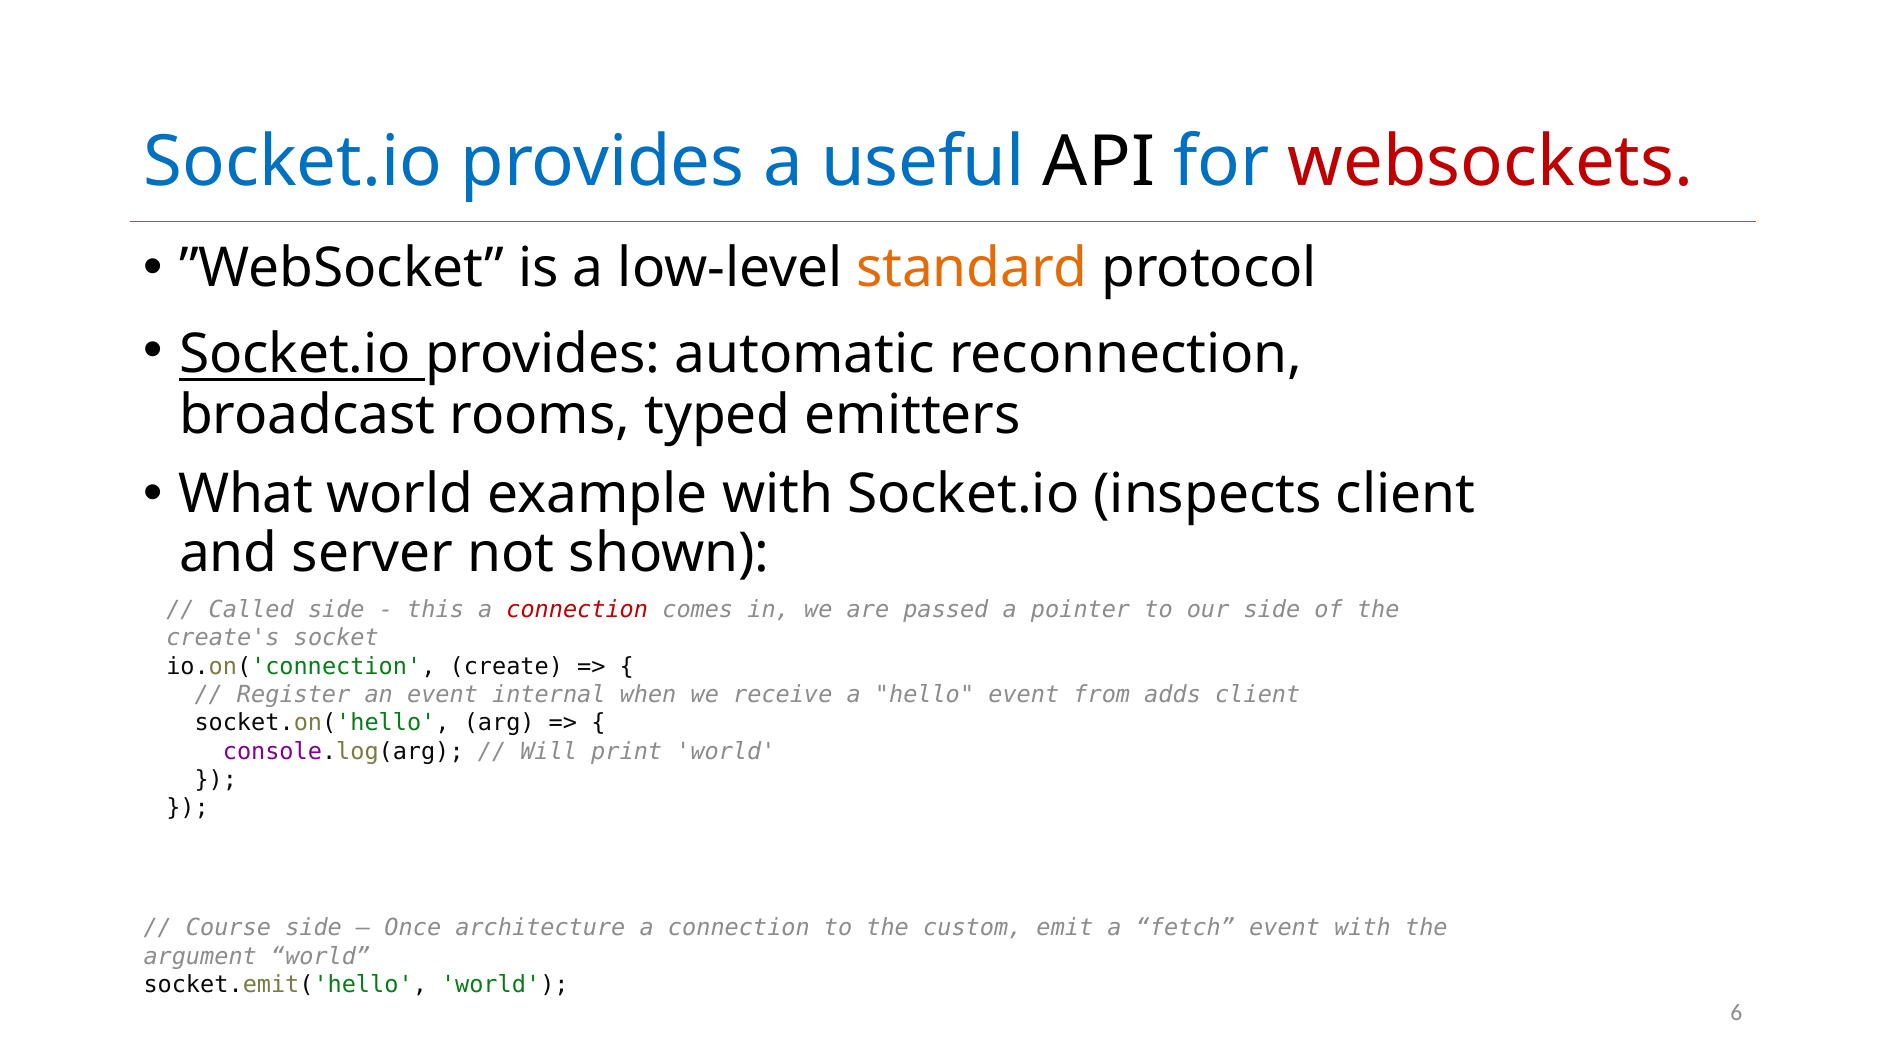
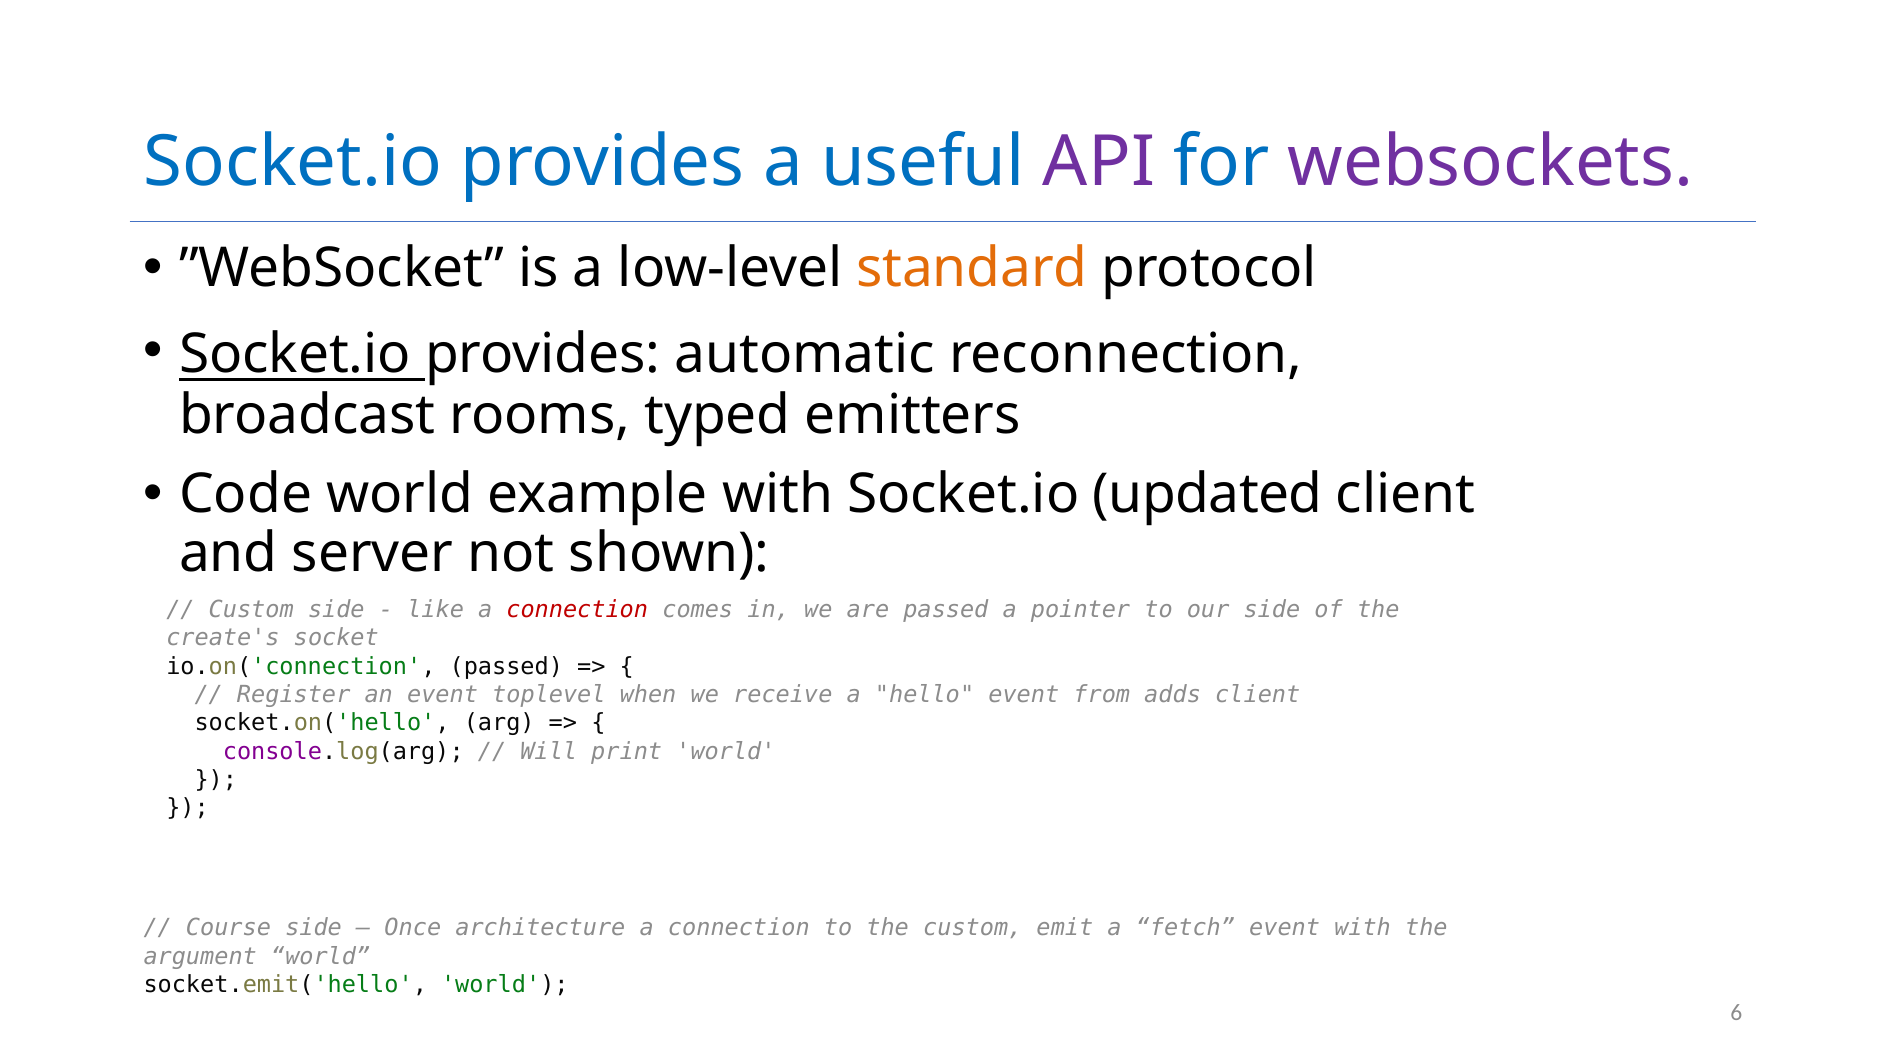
API colour: black -> purple
websockets colour: red -> purple
What: What -> Code
inspects: inspects -> updated
Called at (251, 610): Called -> Custom
this: this -> like
io.on('connection create: create -> passed
internal: internal -> toplevel
